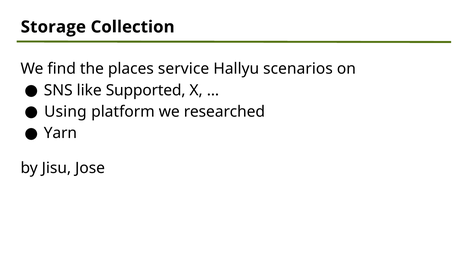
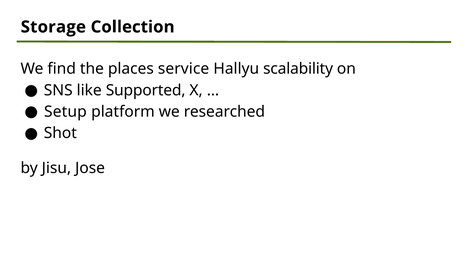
scenarios: scenarios -> scalability
Using: Using -> Setup
Yarn: Yarn -> Shot
